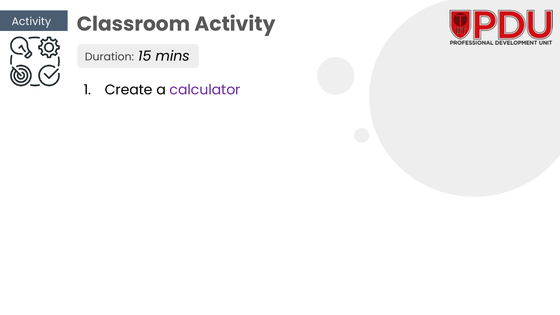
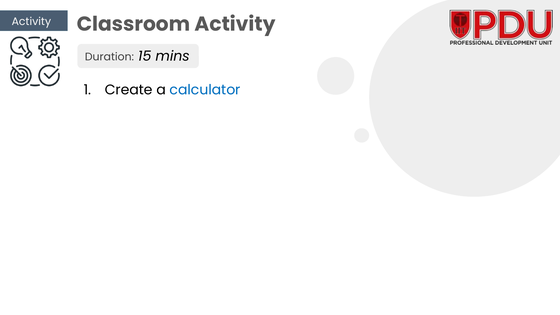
calculator colour: purple -> blue
